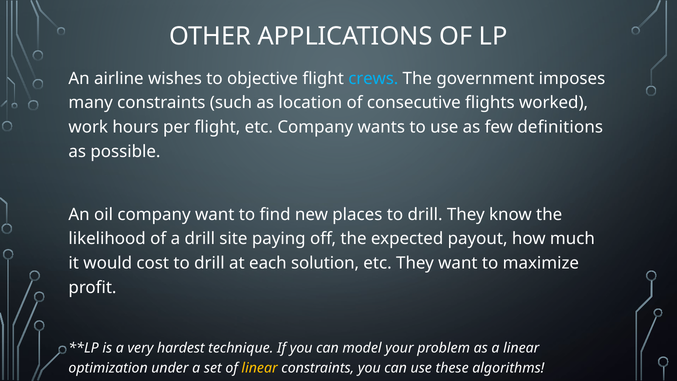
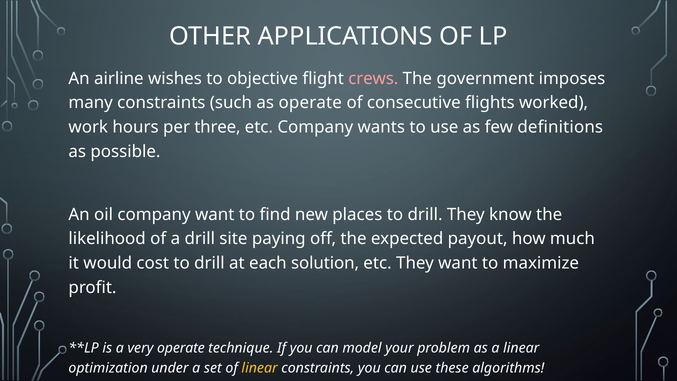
crews colour: light blue -> pink
as location: location -> operate
per flight: flight -> three
very hardest: hardest -> operate
